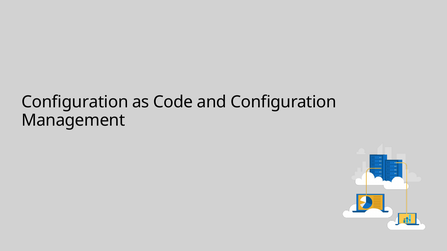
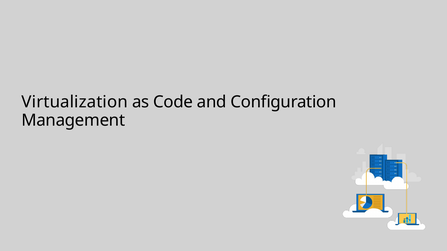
Configuration at (75, 102): Configuration -> Virtualization
